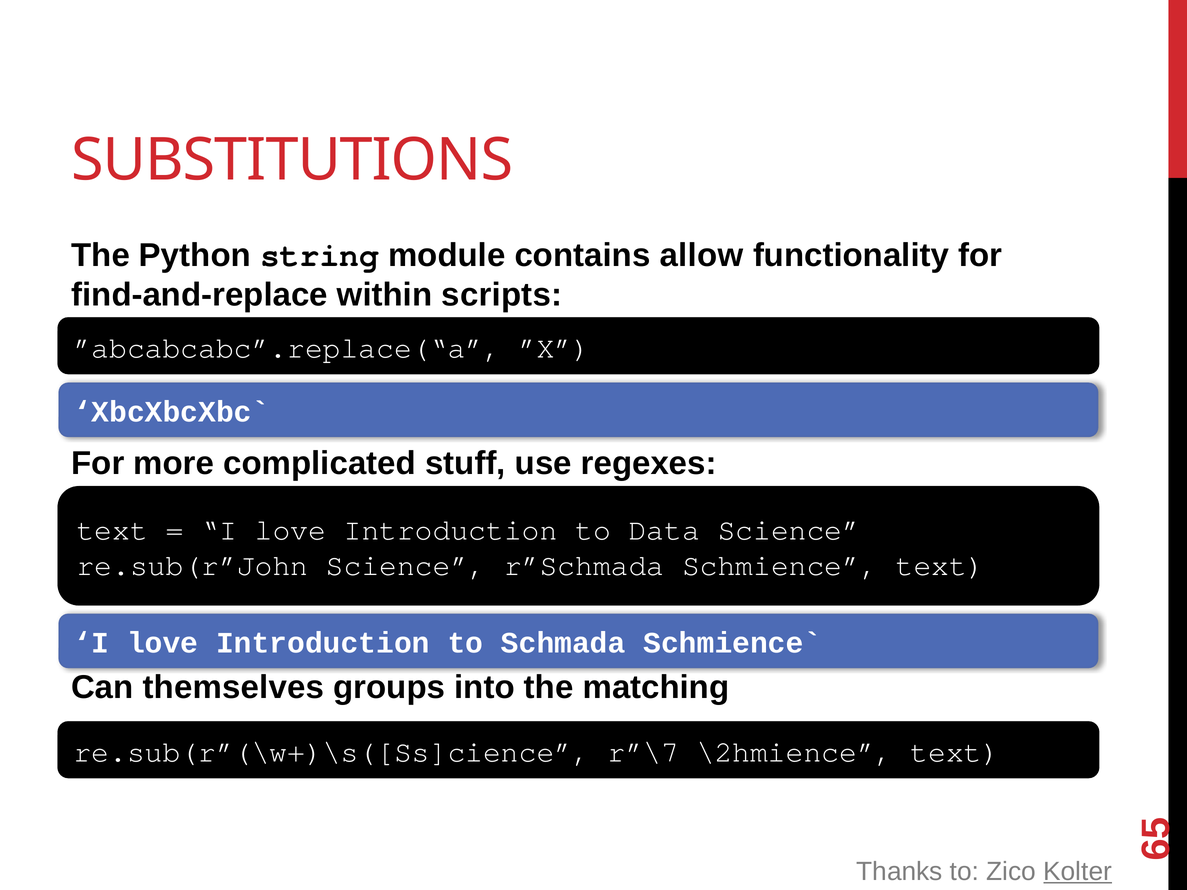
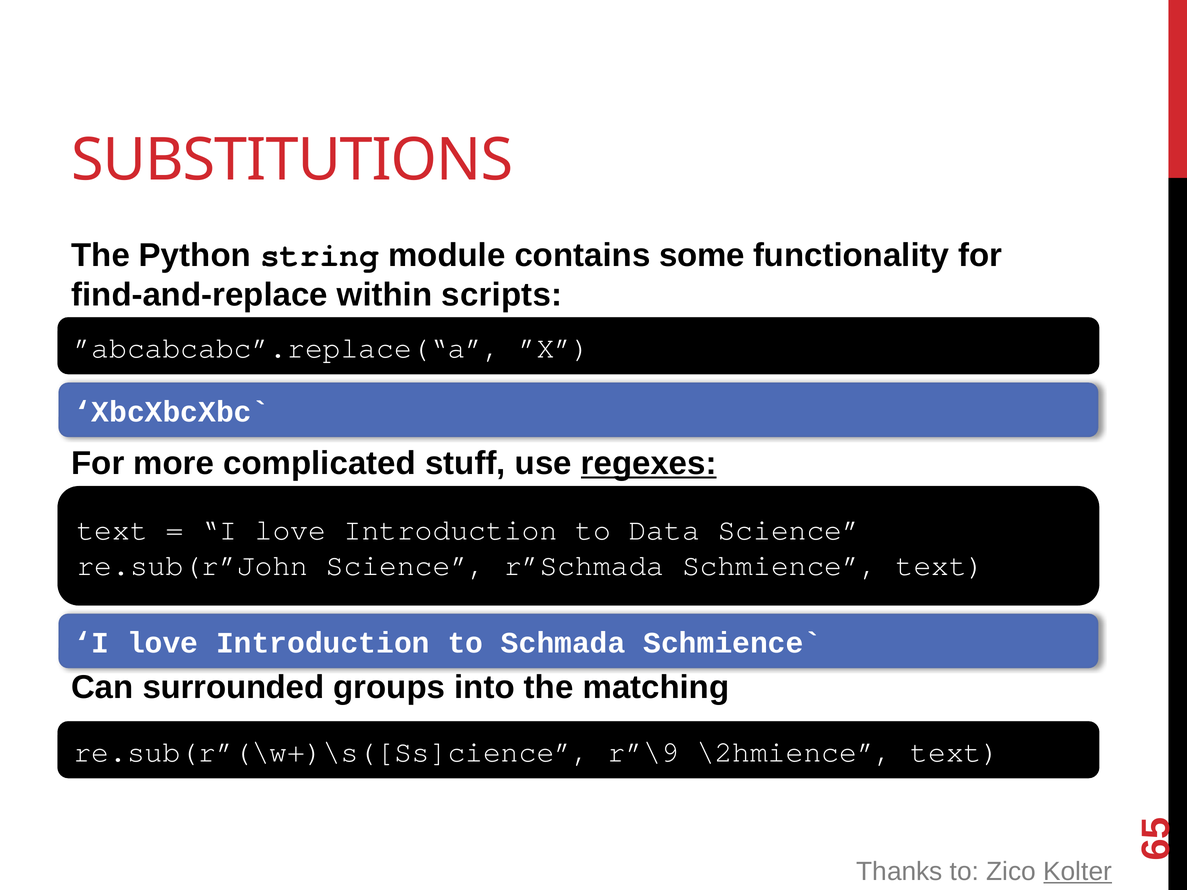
allow: allow -> some
regexes underline: none -> present
themselves: themselves -> surrounded
r”\7: r”\7 -> r”\9
